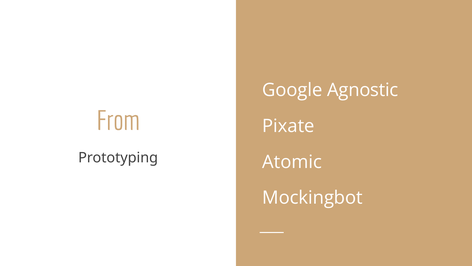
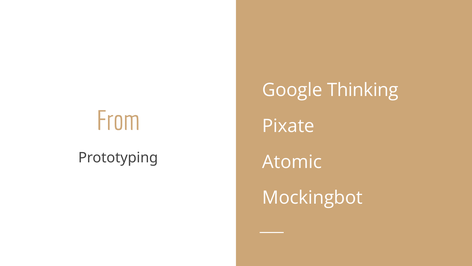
Agnostic: Agnostic -> Thinking
